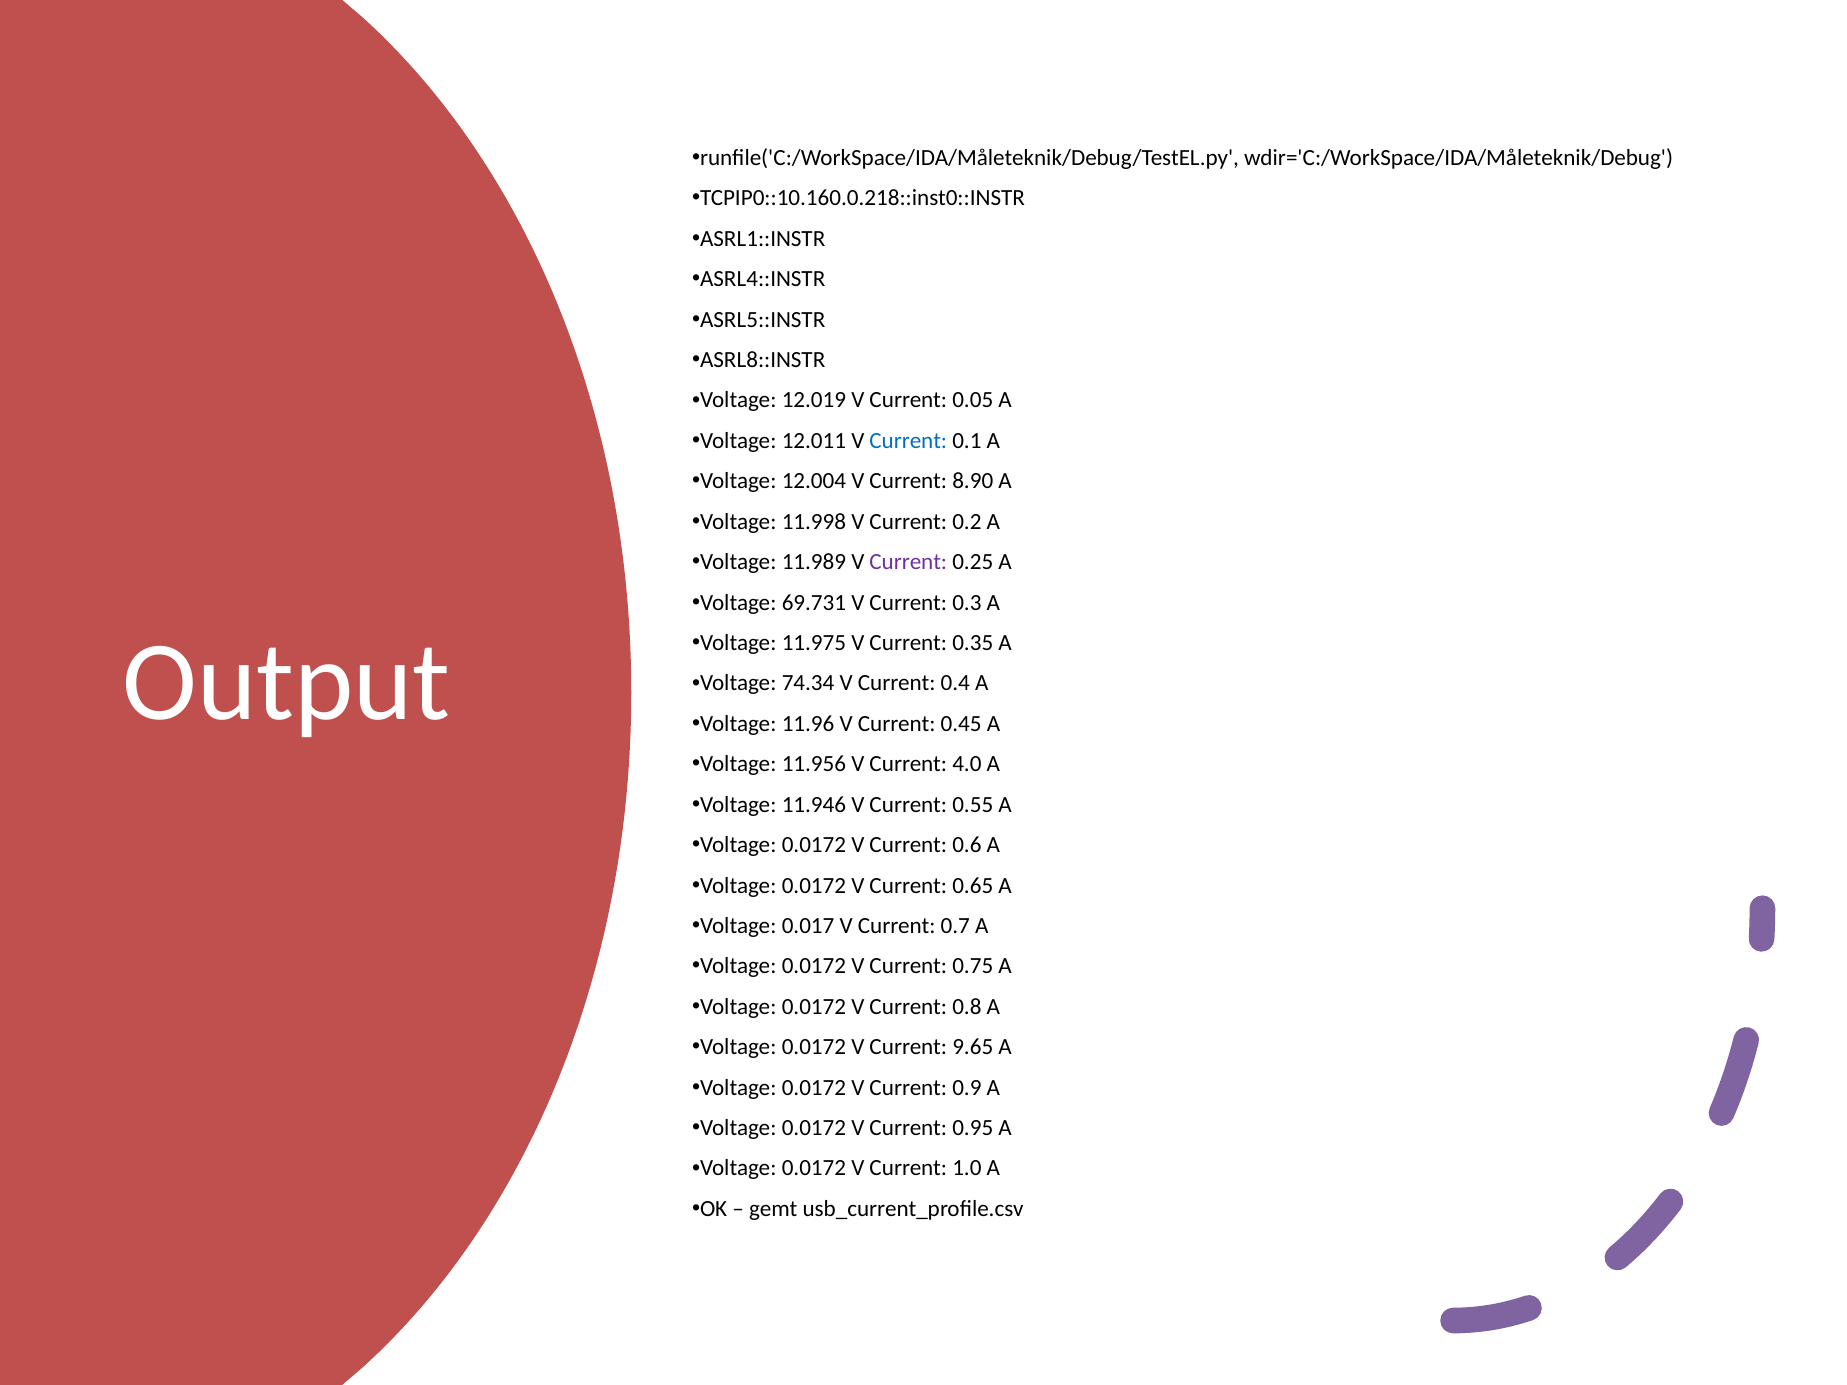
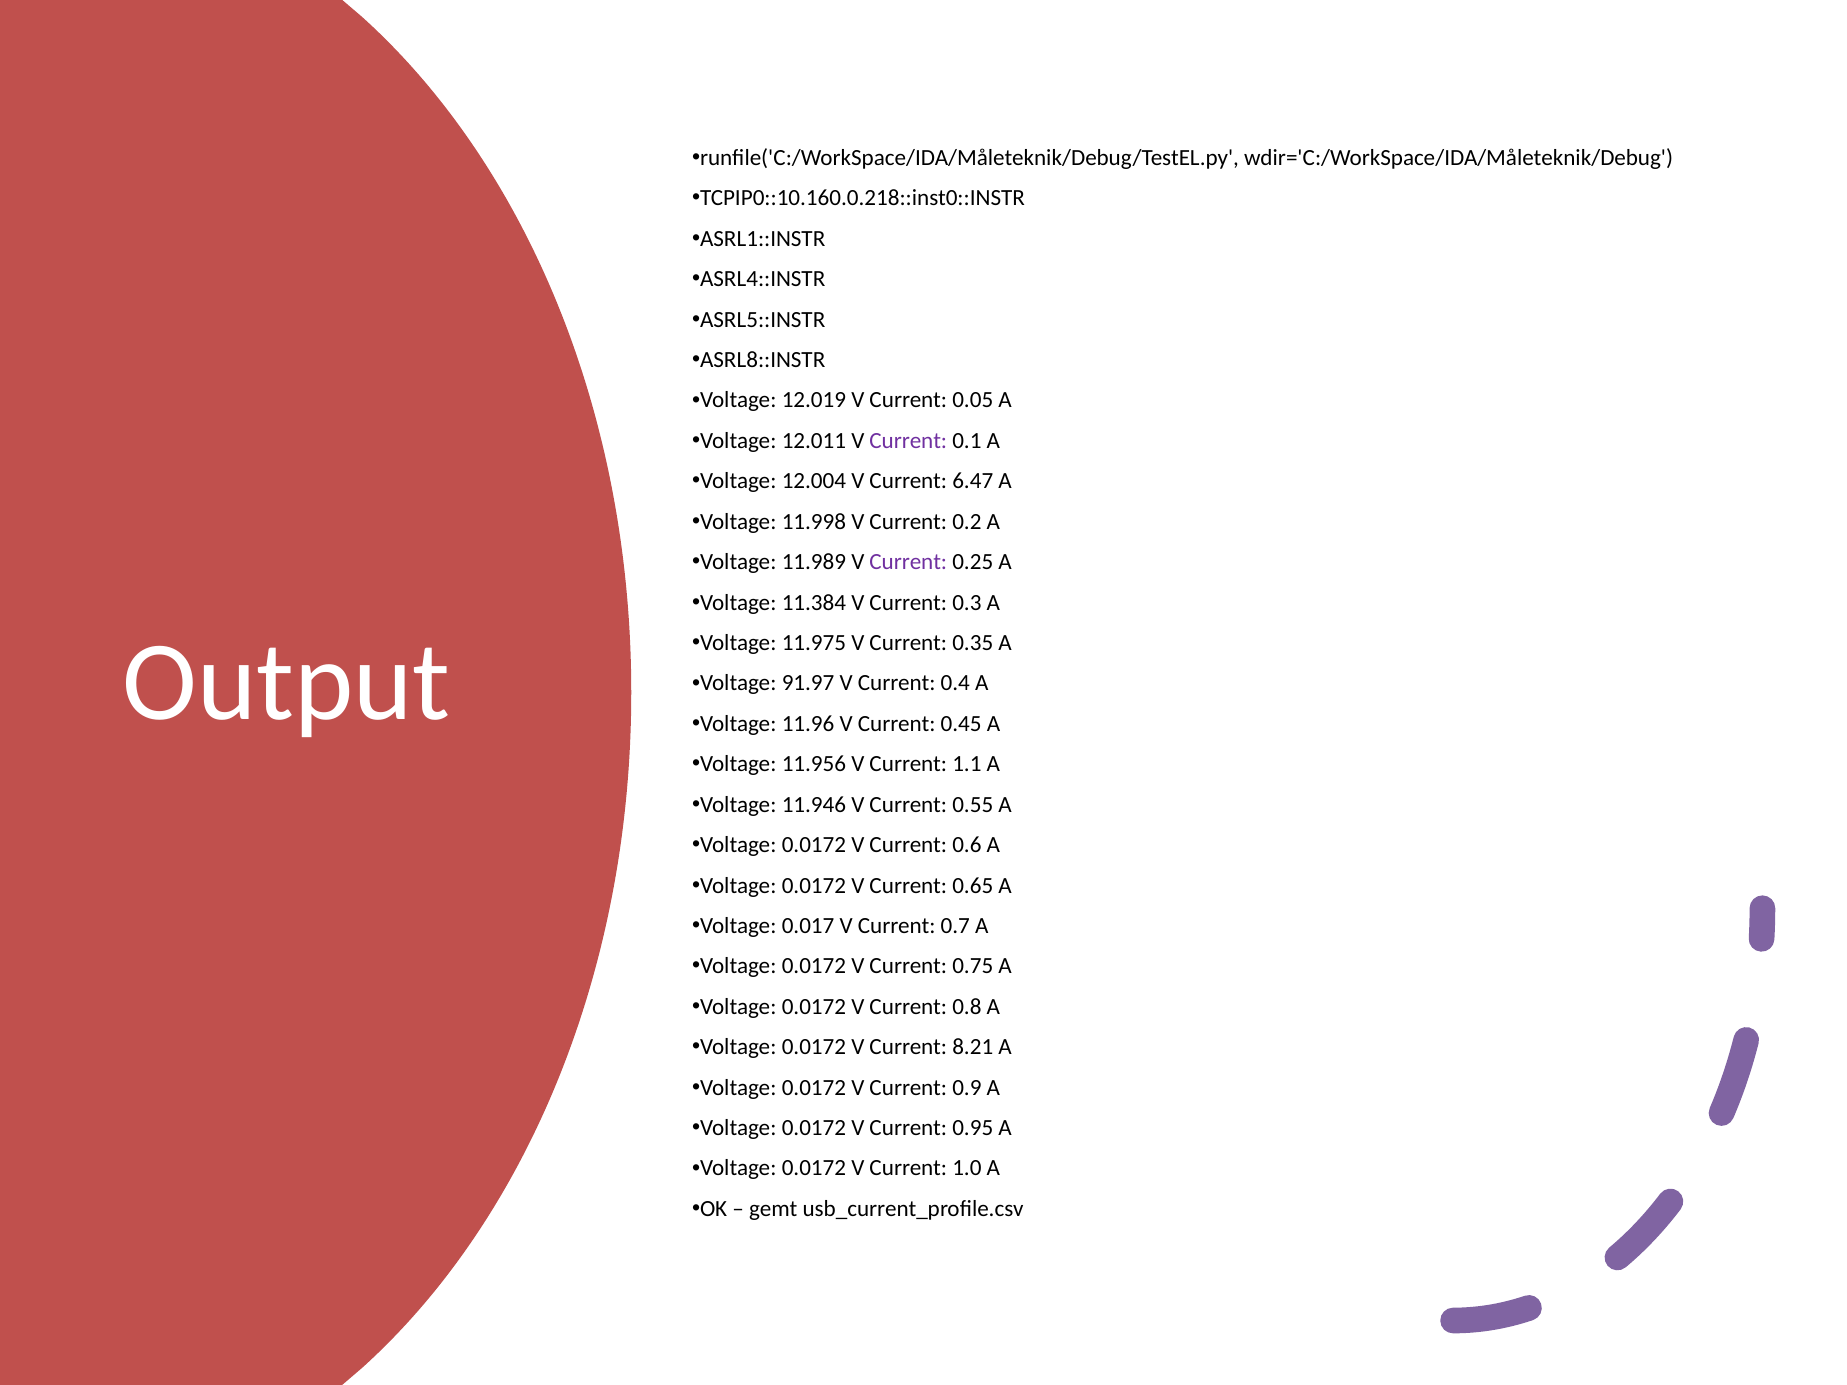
Current at (908, 441) colour: blue -> purple
8.90: 8.90 -> 6.47
69.731: 69.731 -> 11.384
74.34: 74.34 -> 91.97
4.0: 4.0 -> 1.1
9.65: 9.65 -> 8.21
